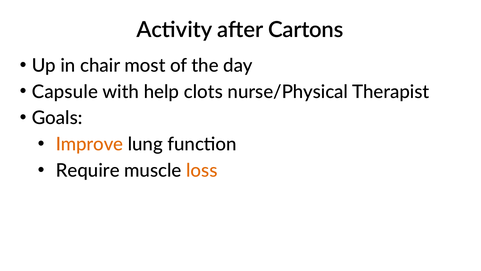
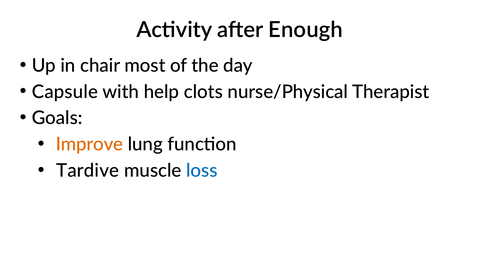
Cartons: Cartons -> Enough
Require: Require -> Tardive
loss colour: orange -> blue
